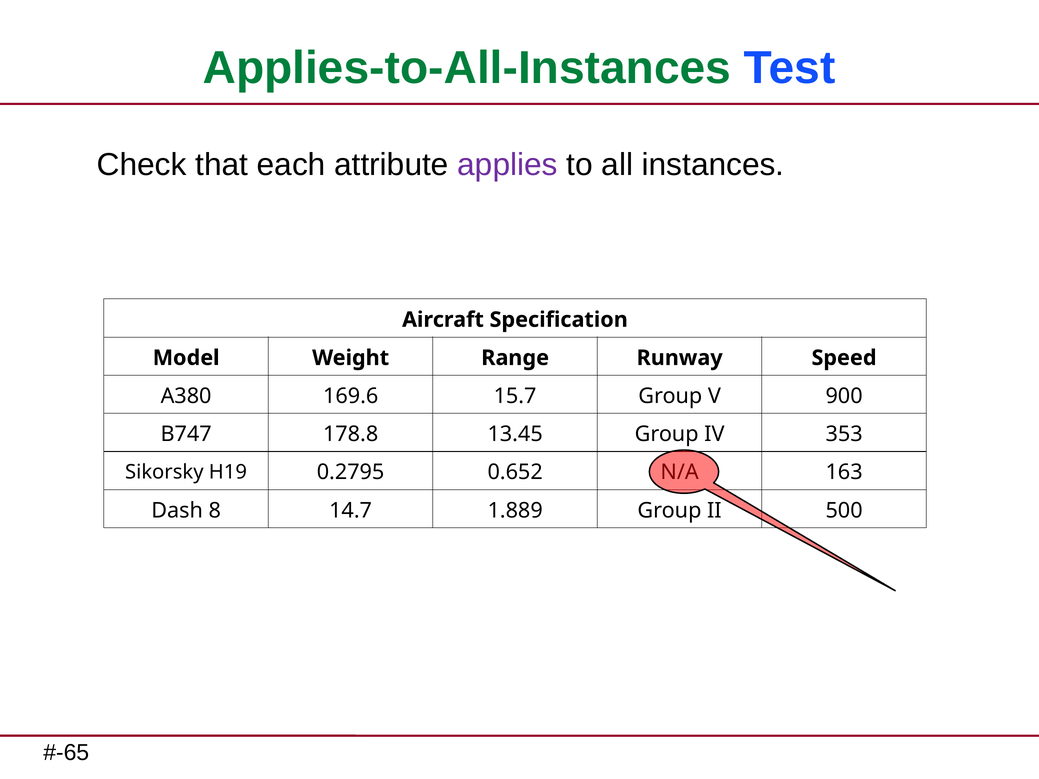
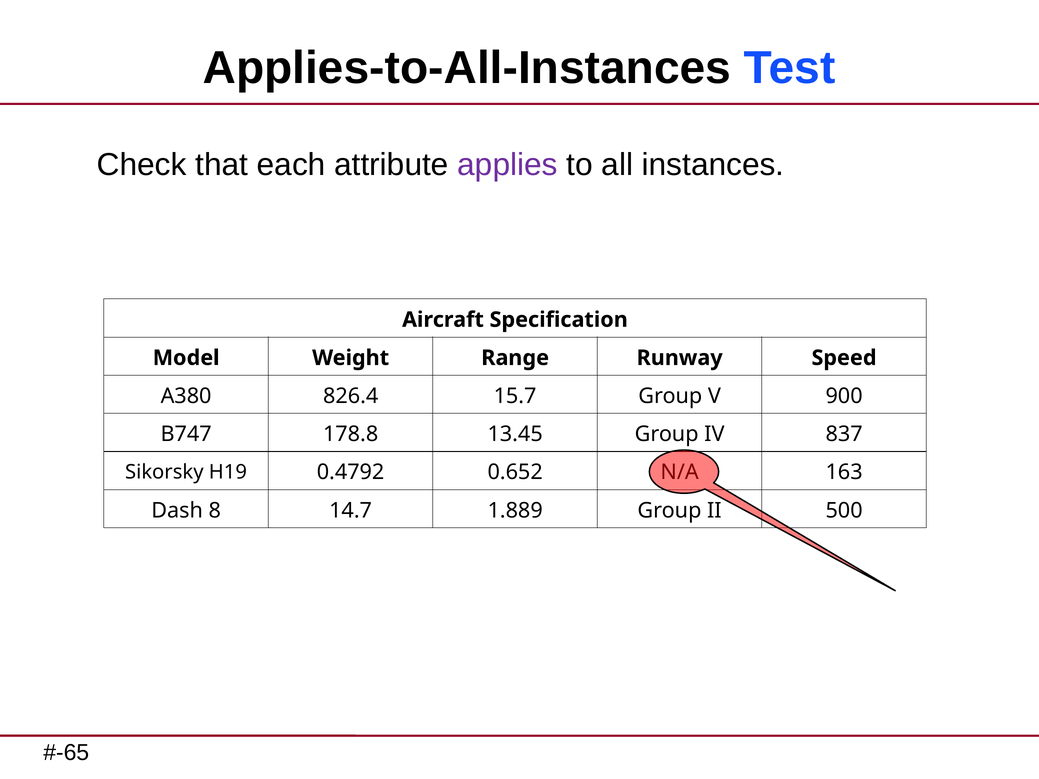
Applies-to-All-Instances colour: green -> black
169.6: 169.6 -> 826.4
353: 353 -> 837
0.2795: 0.2795 -> 0.4792
